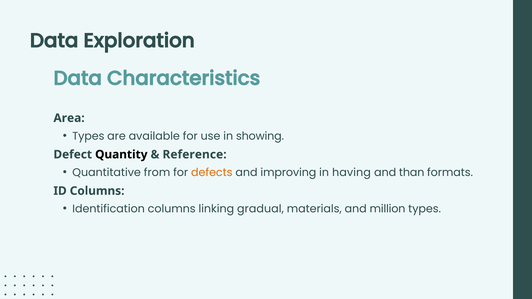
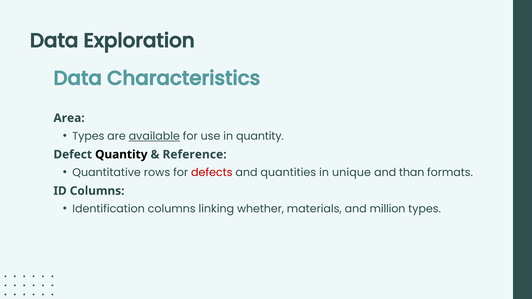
available underline: none -> present
in showing: showing -> quantity
from: from -> rows
defects colour: orange -> red
improving: improving -> quantities
having: having -> unique
gradual: gradual -> whether
